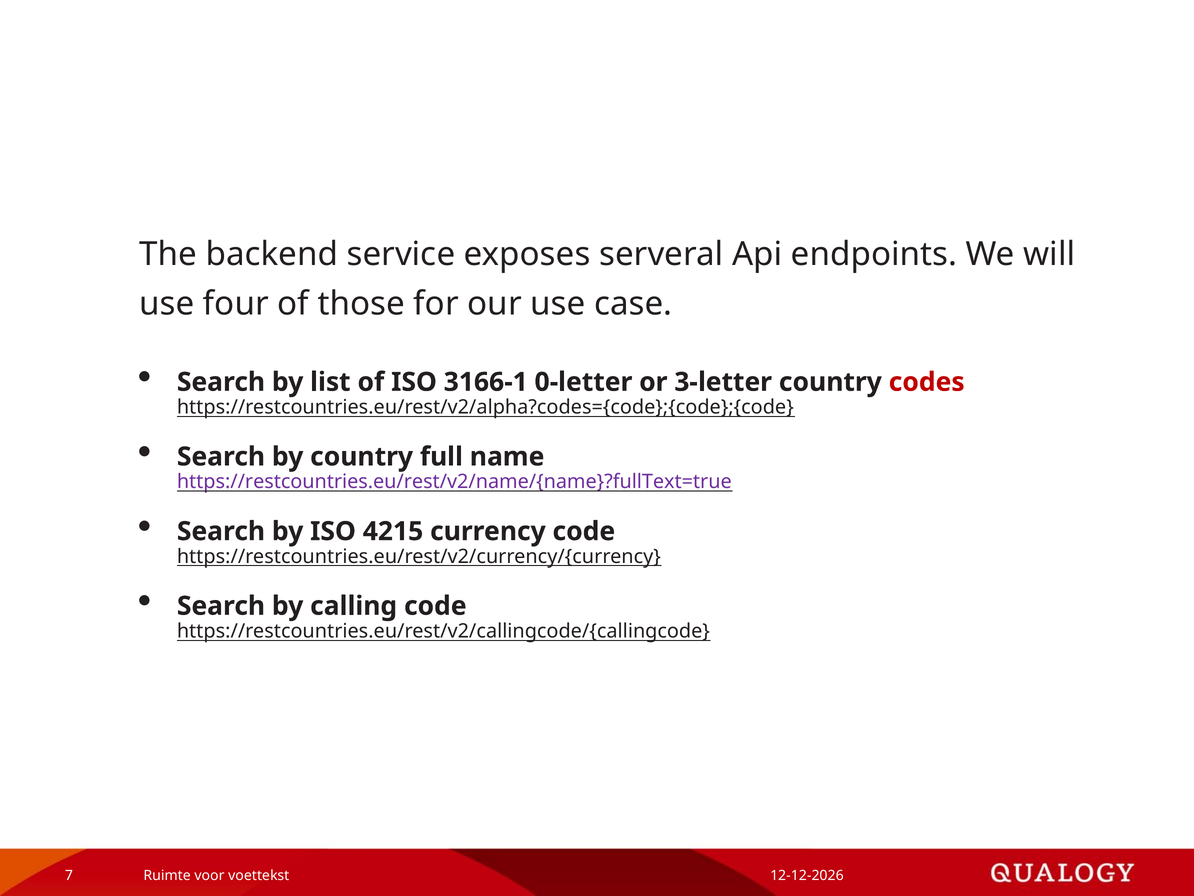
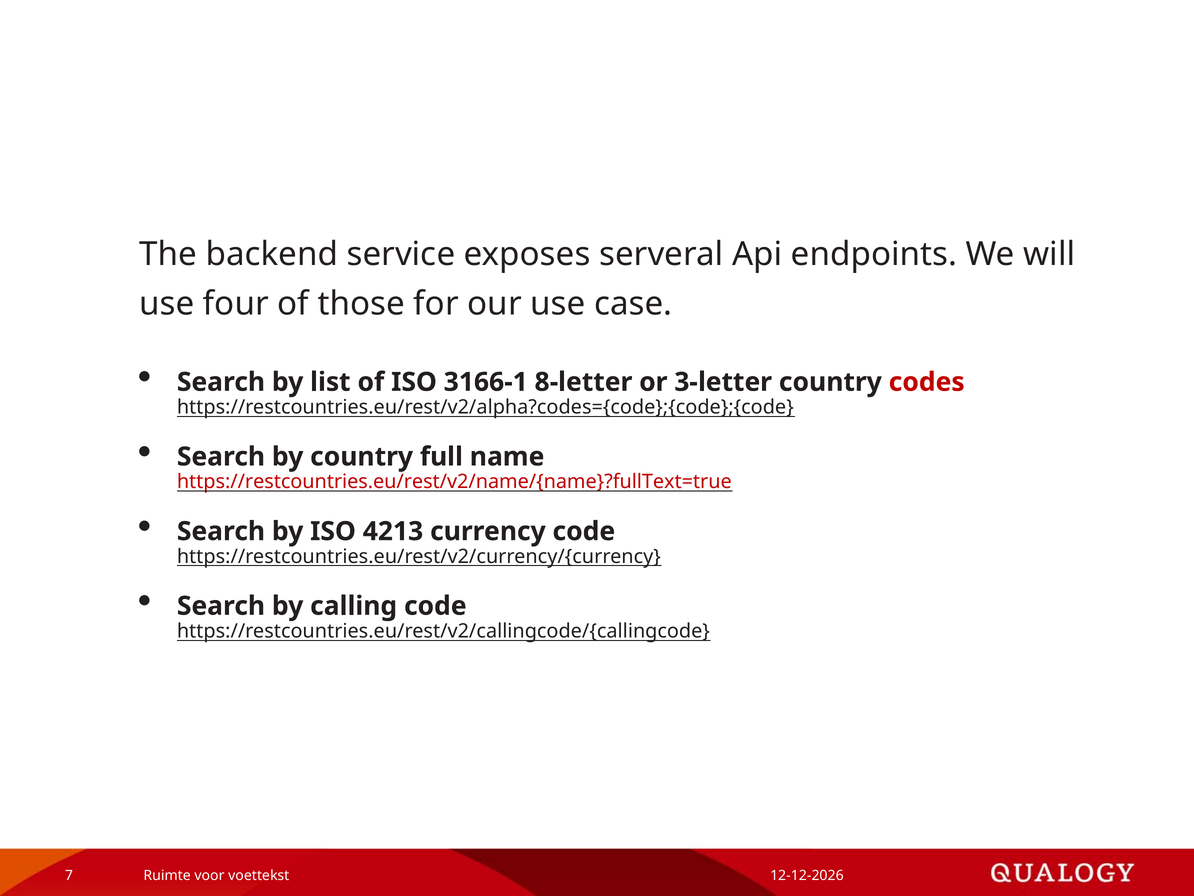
0-letter: 0-letter -> 8-letter
https://restcountries.eu/rest/v2/name/{name}?fullText=true colour: purple -> red
4215: 4215 -> 4213
